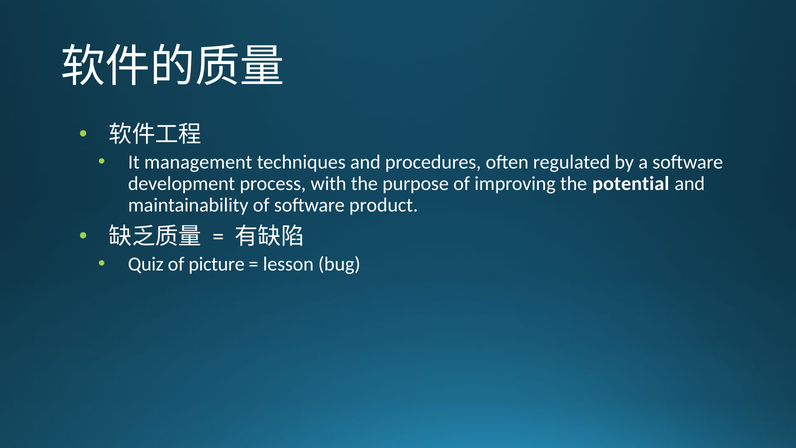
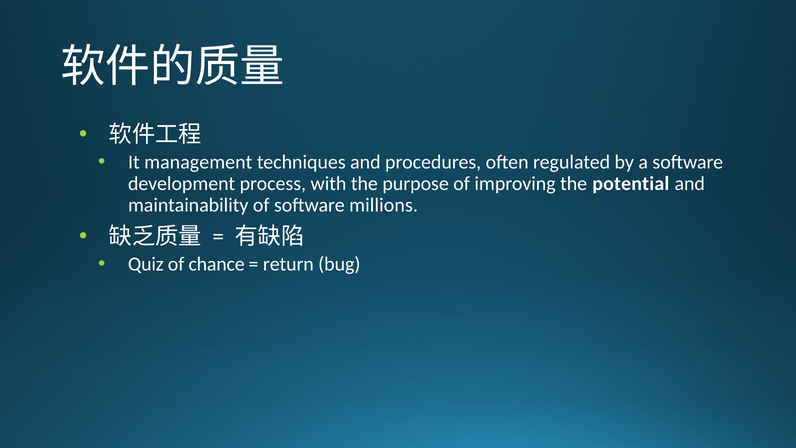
product: product -> millions
picture: picture -> chance
lesson: lesson -> return
